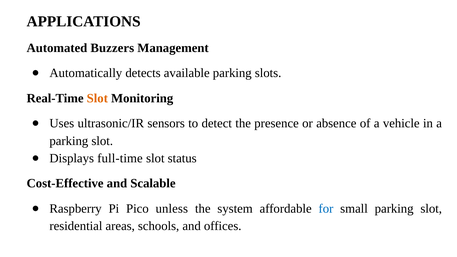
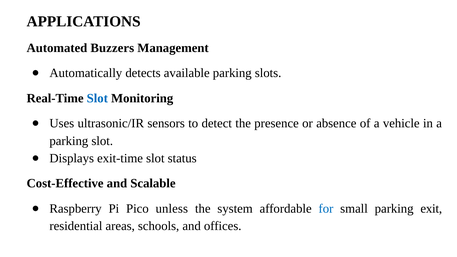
Slot at (97, 98) colour: orange -> blue
full-time: full-time -> exit-time
small parking slot: slot -> exit
